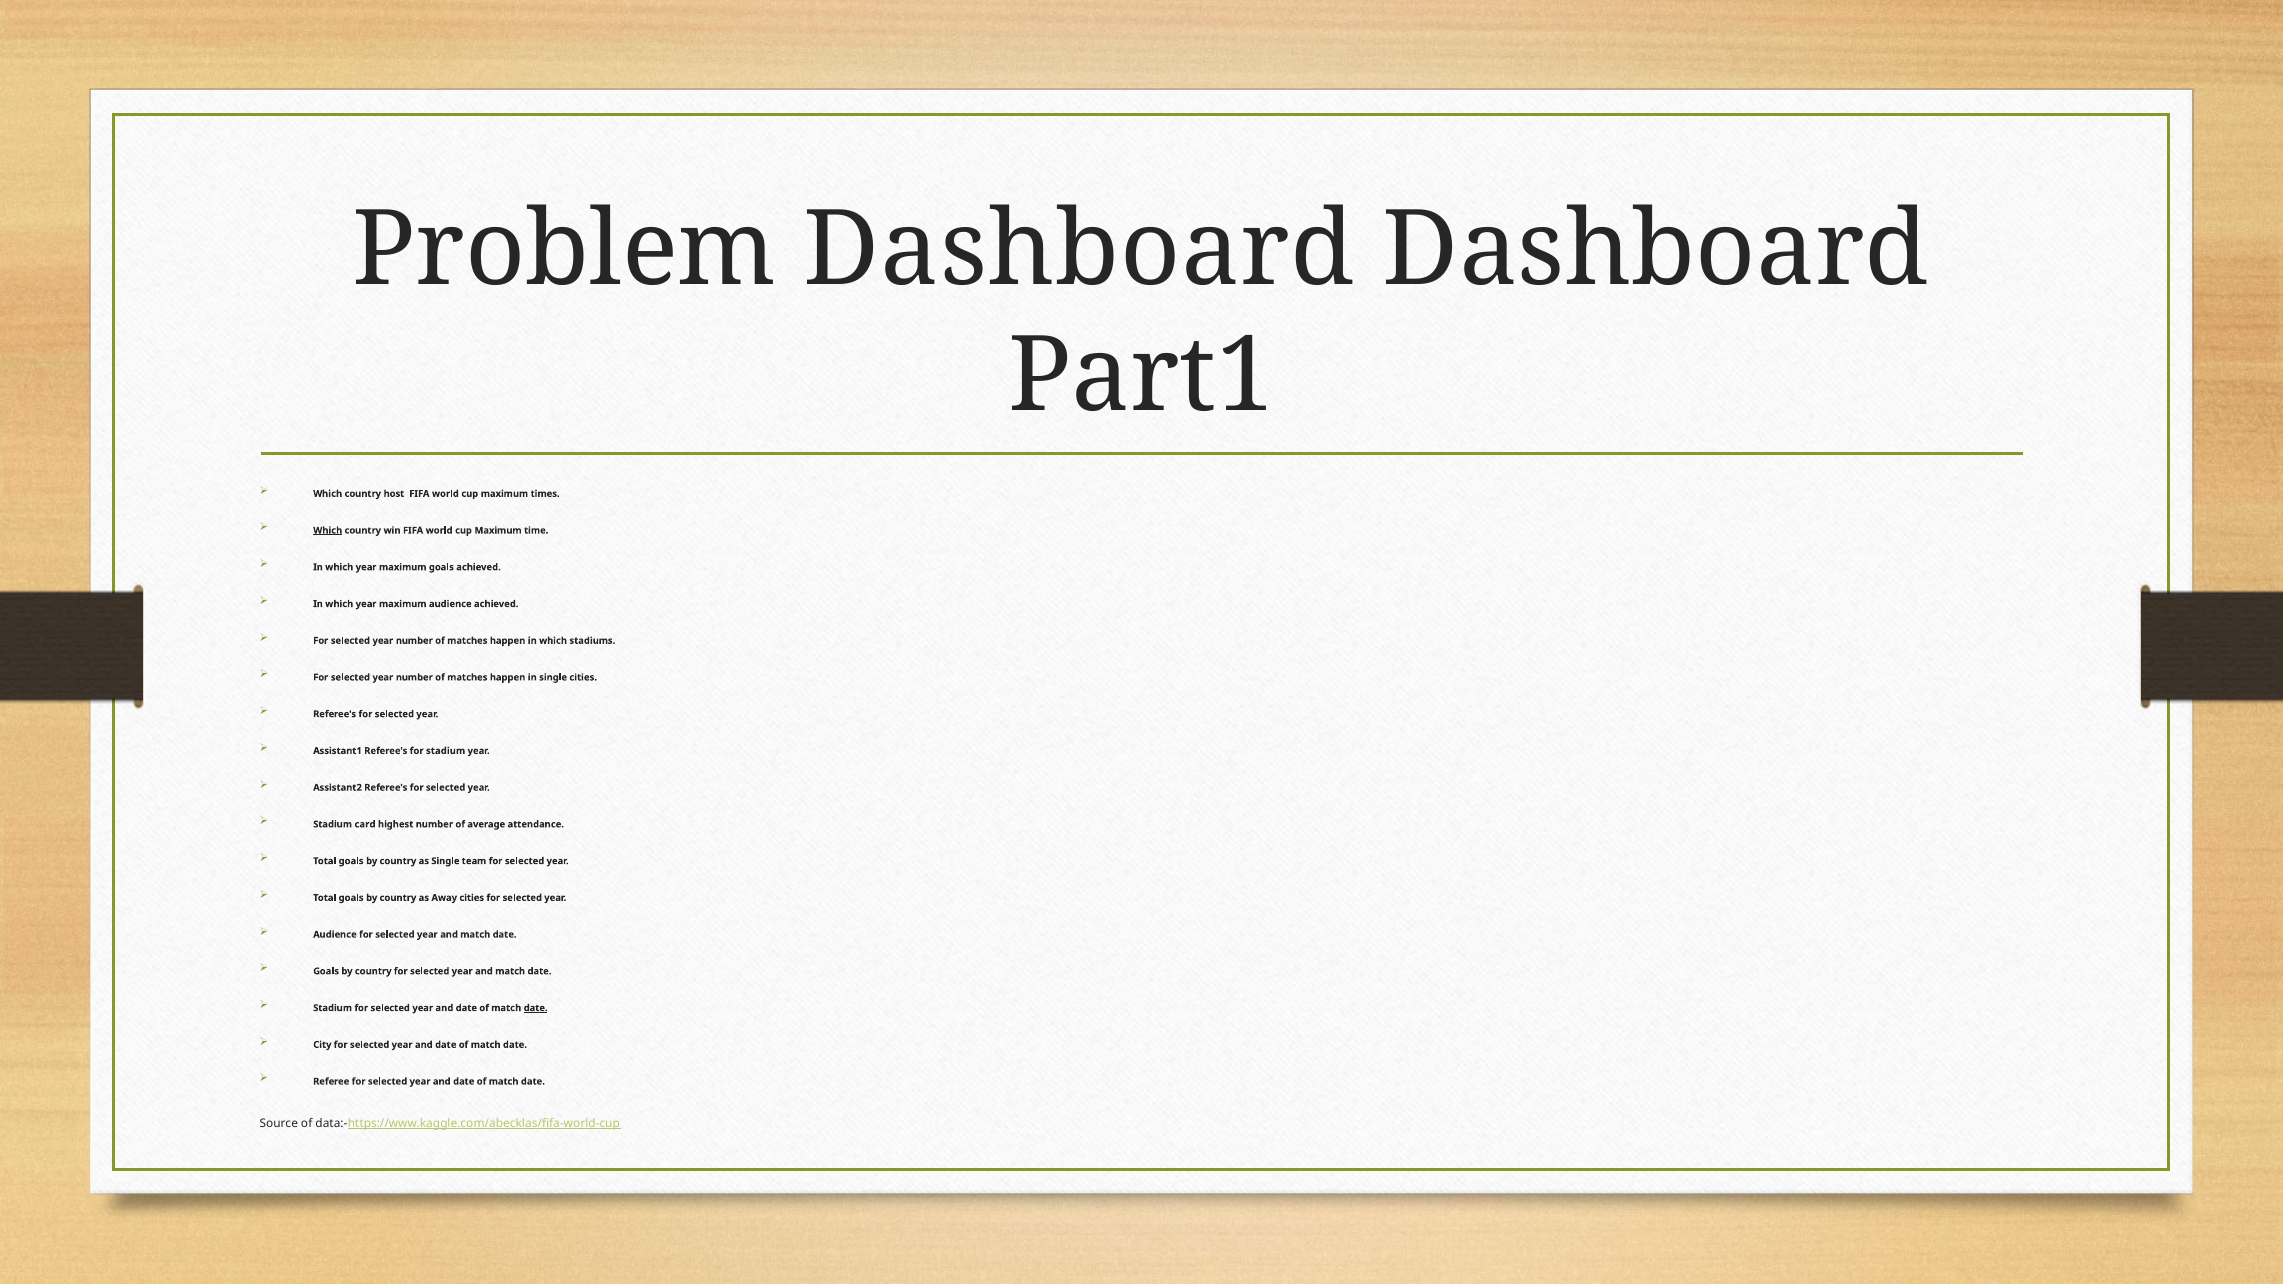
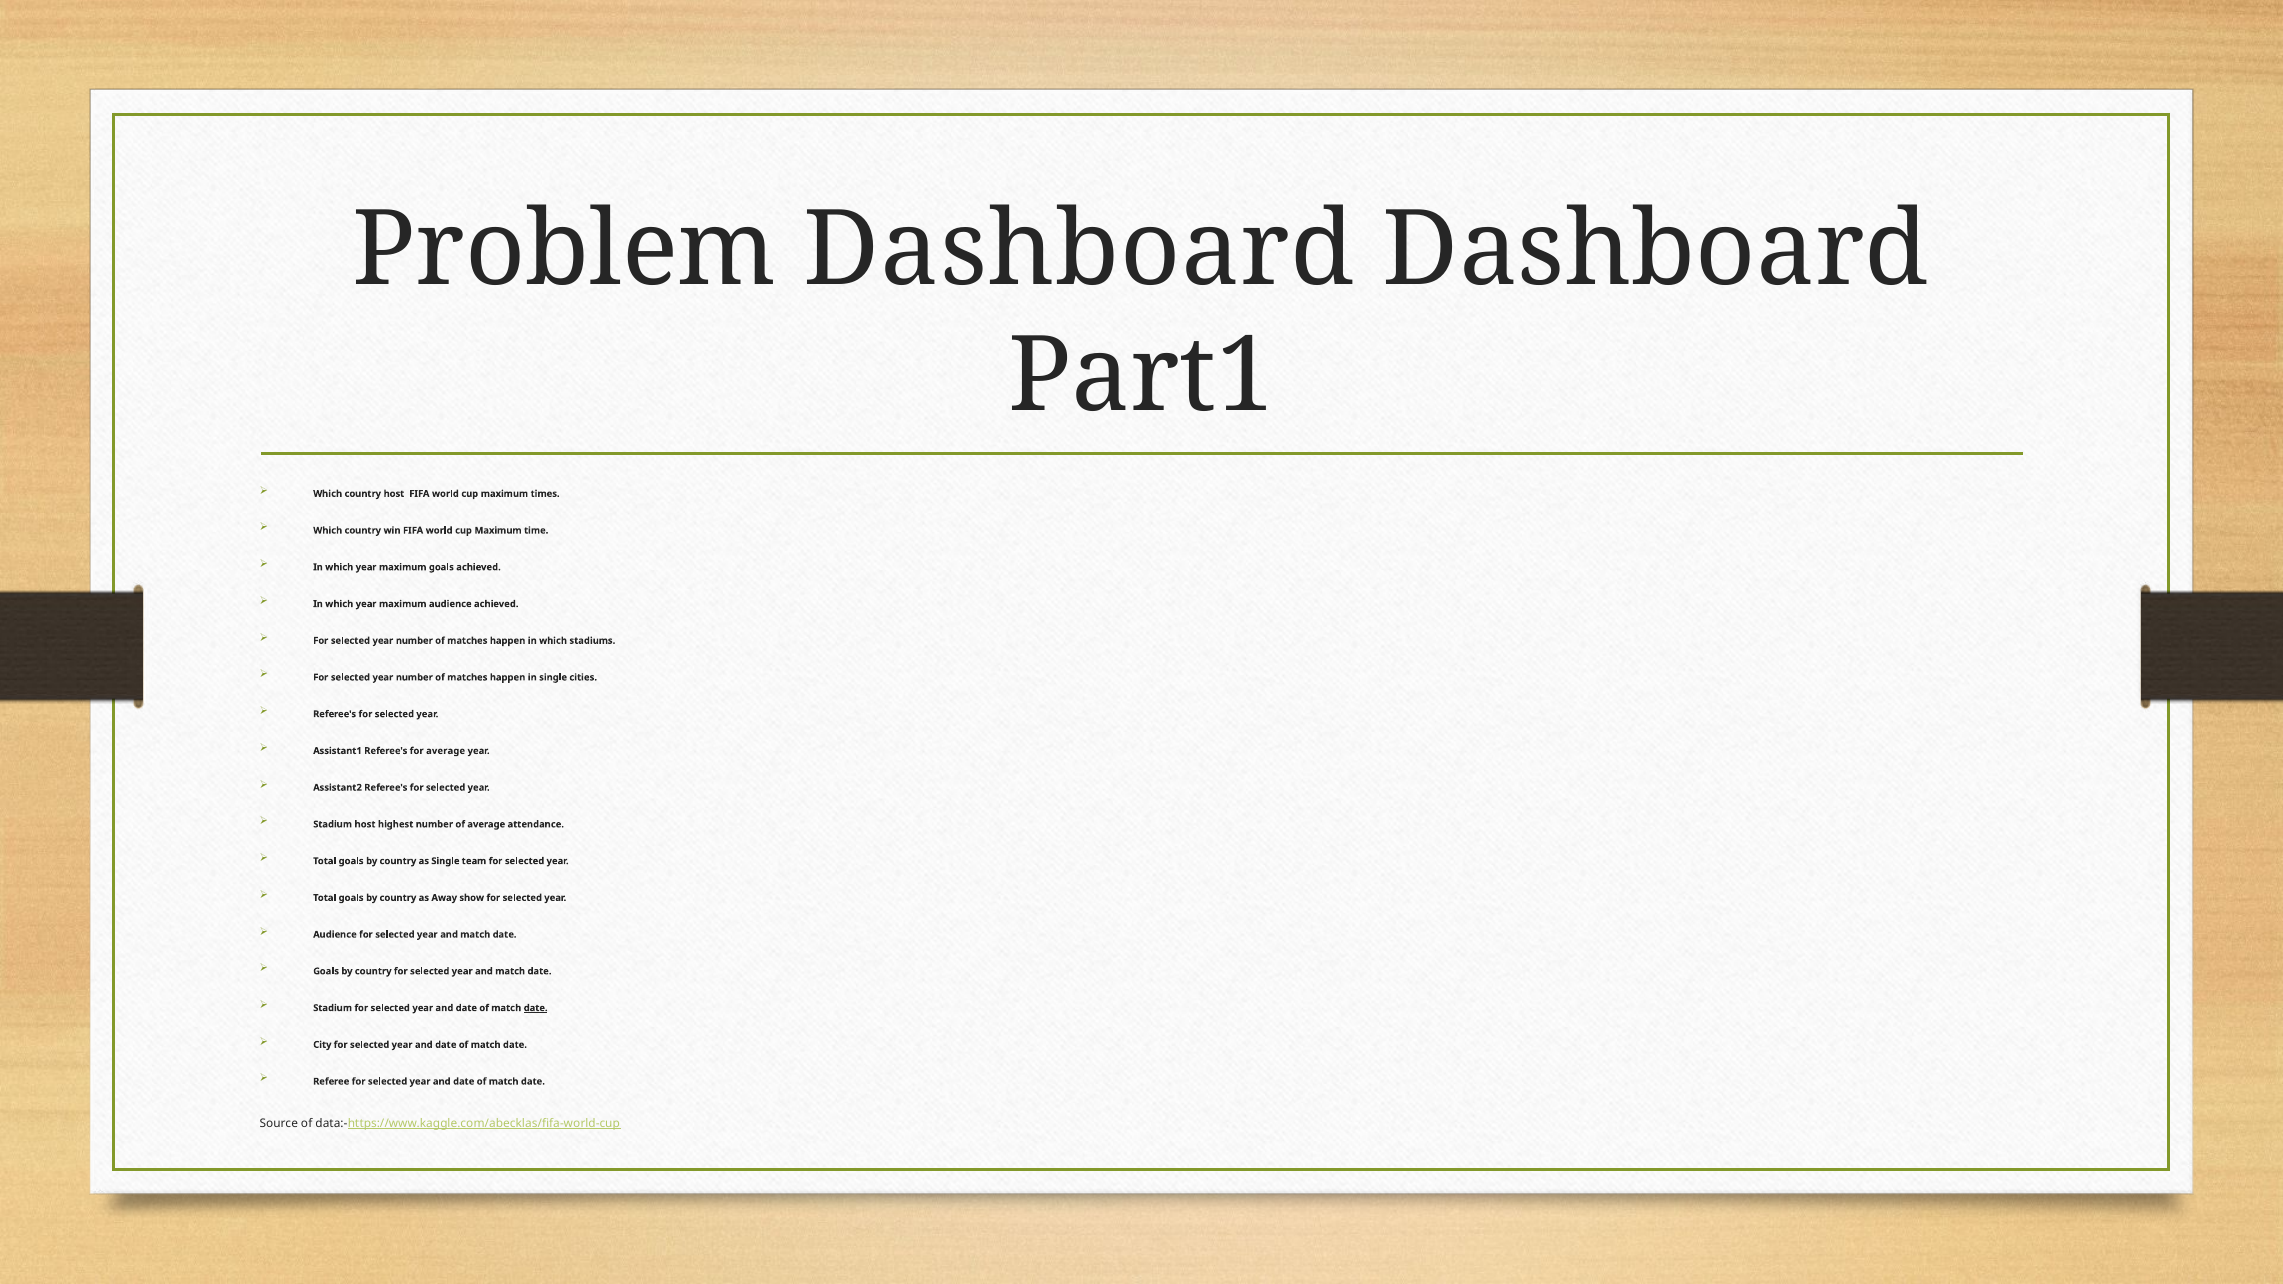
Which at (328, 530) underline: present -> none
for stadium: stadium -> average
Stadium card: card -> host
Away cities: cities -> show
